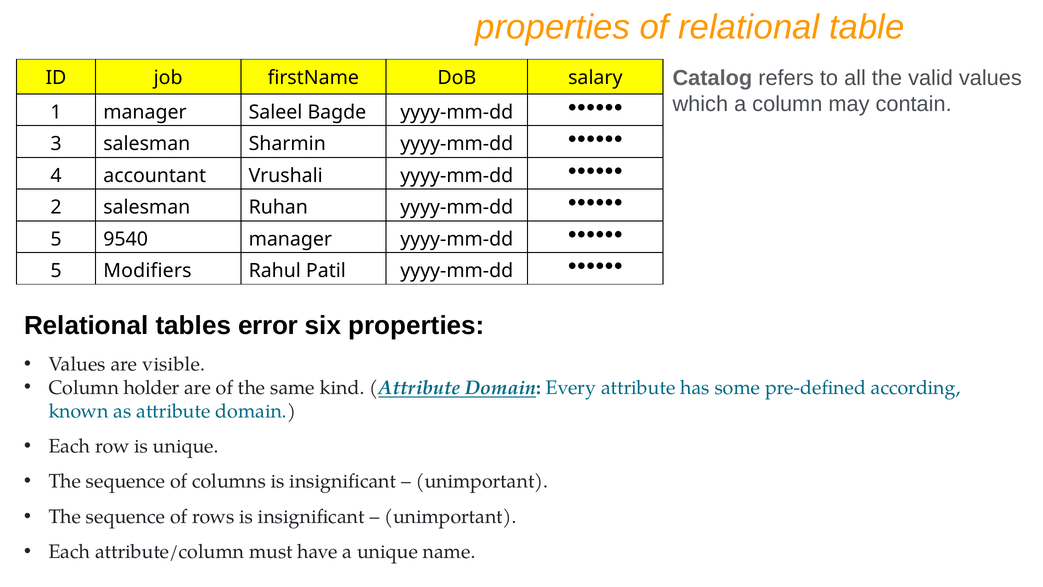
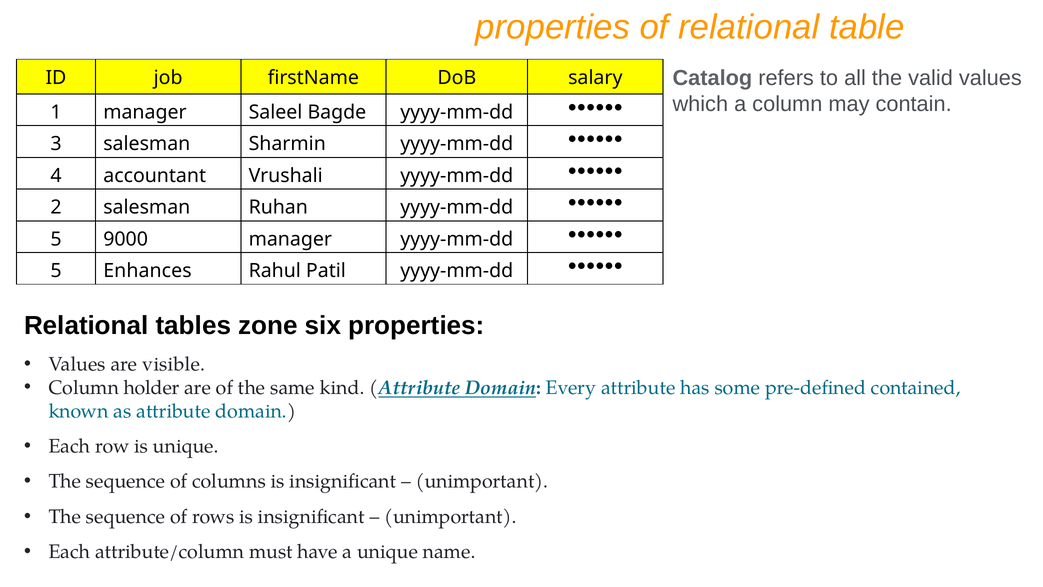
9540: 9540 -> 9000
Modifiers: Modifiers -> Enhances
error: error -> zone
according: according -> contained
